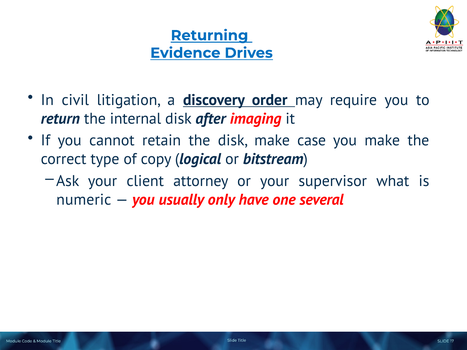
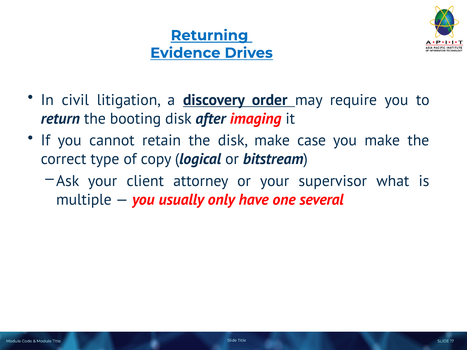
internal: internal -> booting
numeric: numeric -> multiple
